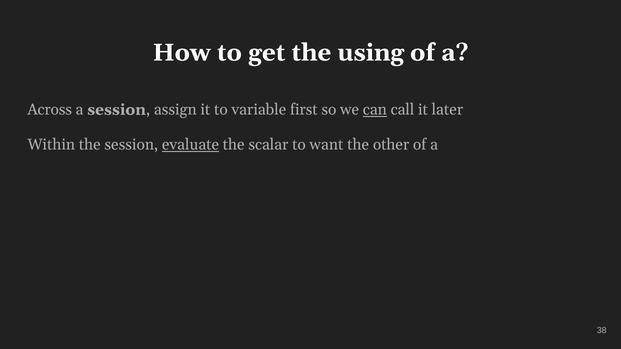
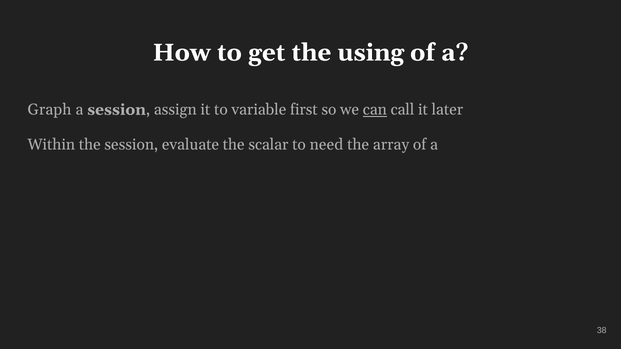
Across: Across -> Graph
evaluate underline: present -> none
want: want -> need
other: other -> array
